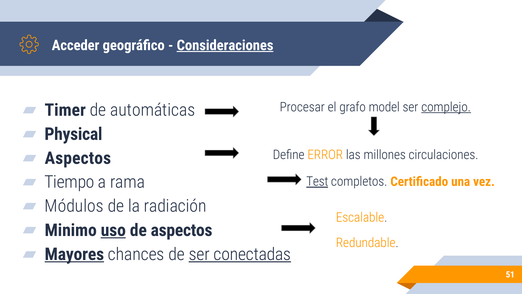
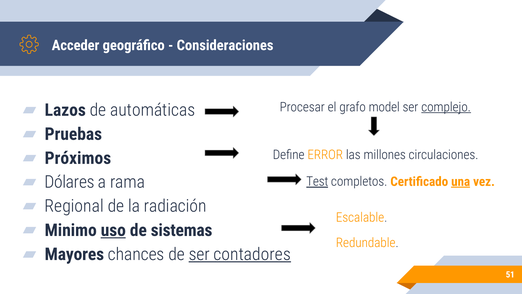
Consideraciones underline: present -> none
Timer: Timer -> Lazos
Physical: Physical -> Pruebas
Aspectos at (78, 158): Aspectos -> Próximos
Tiempo: Tiempo -> Dólares
una underline: none -> present
Módulos: Módulos -> Regional
de aspectos: aspectos -> sistemas
Mayores underline: present -> none
conectadas: conectadas -> contadores
